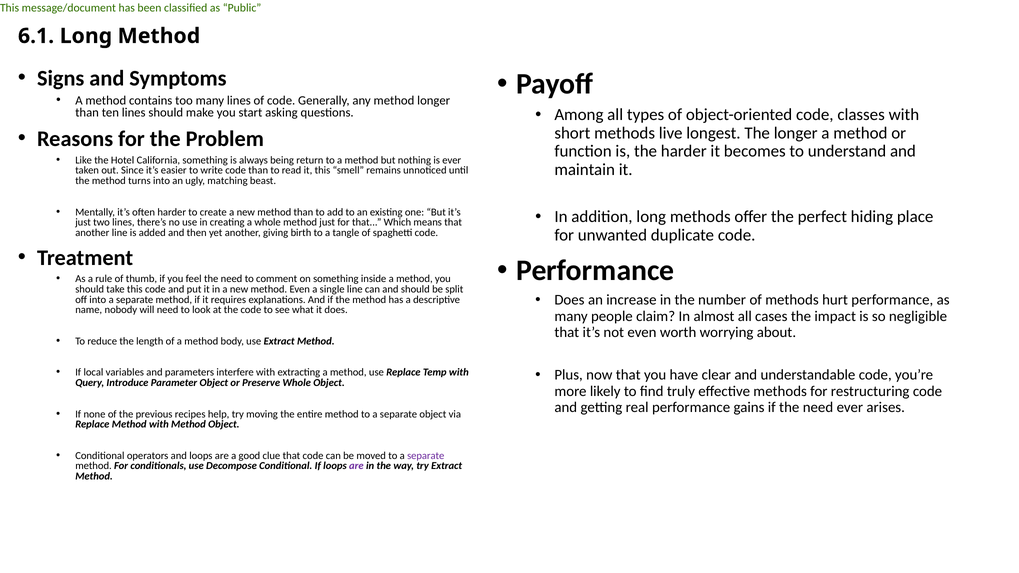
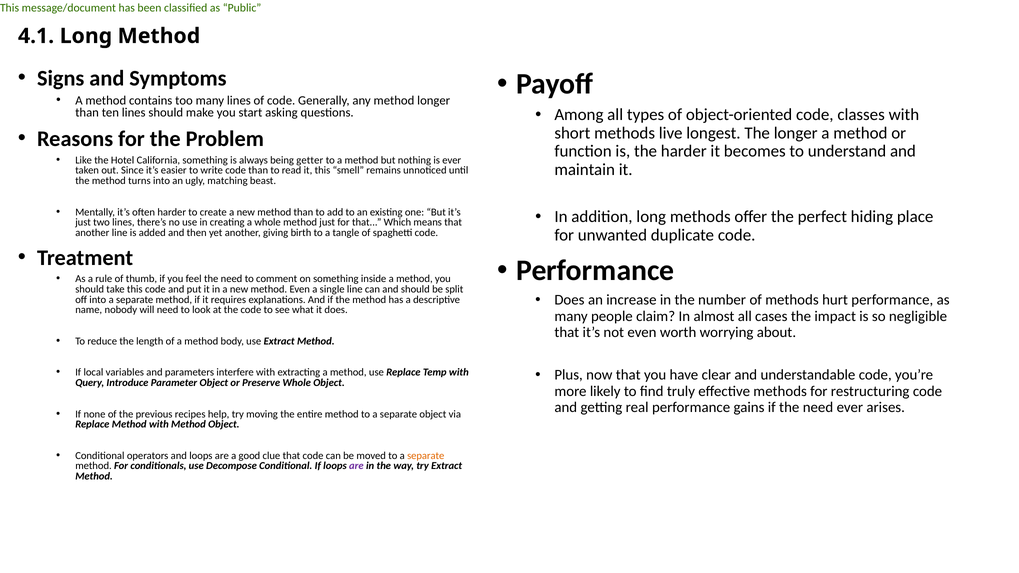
6.1: 6.1 -> 4.1
return: return -> getter
separate at (426, 456) colour: purple -> orange
